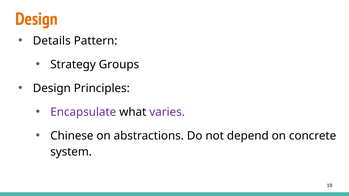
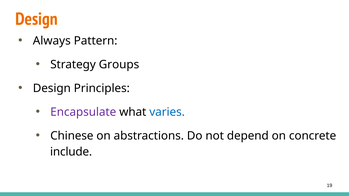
Details: Details -> Always
varies colour: purple -> blue
system: system -> include
